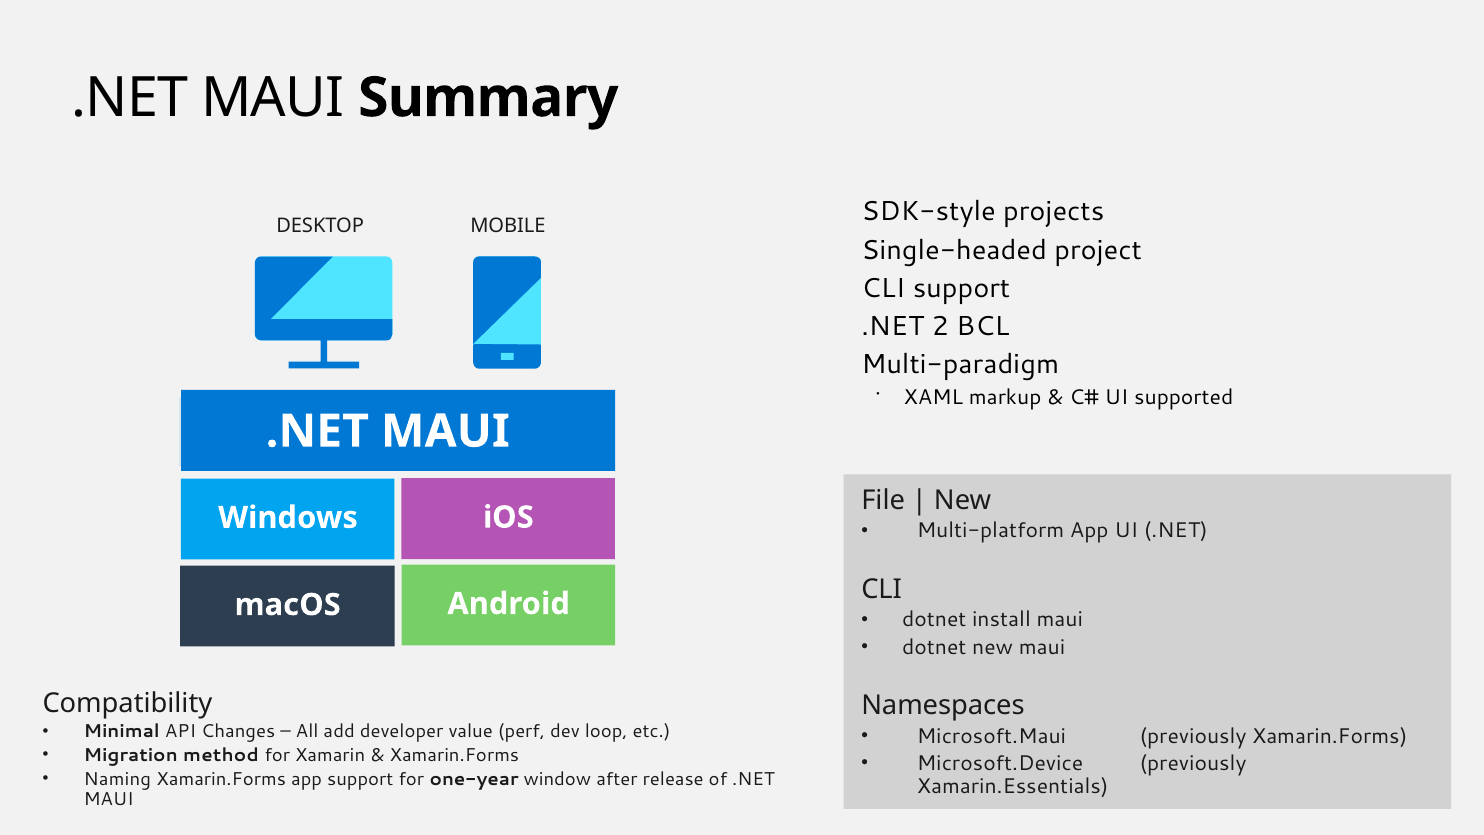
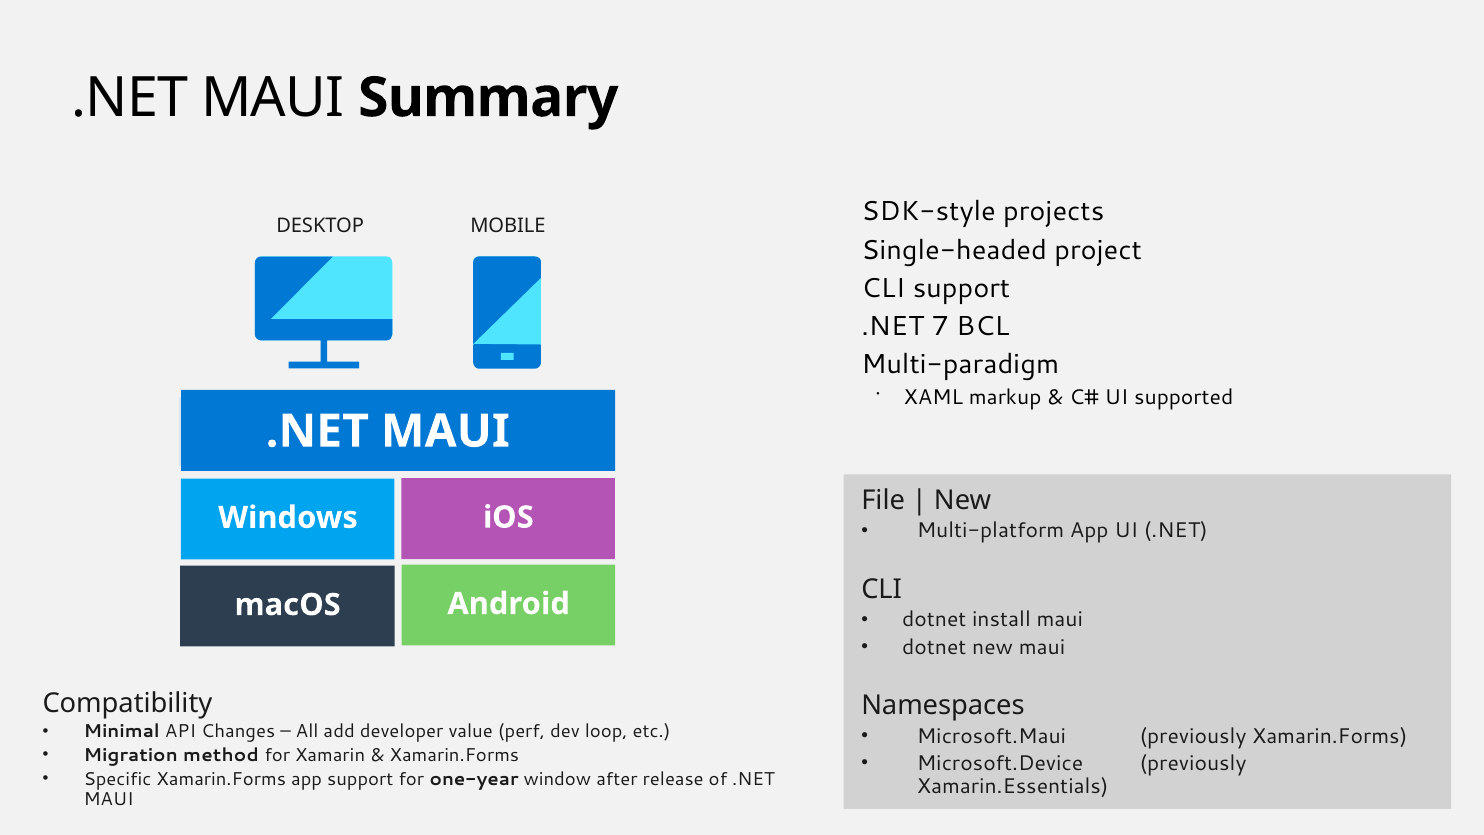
2: 2 -> 7
Naming: Naming -> Specific
